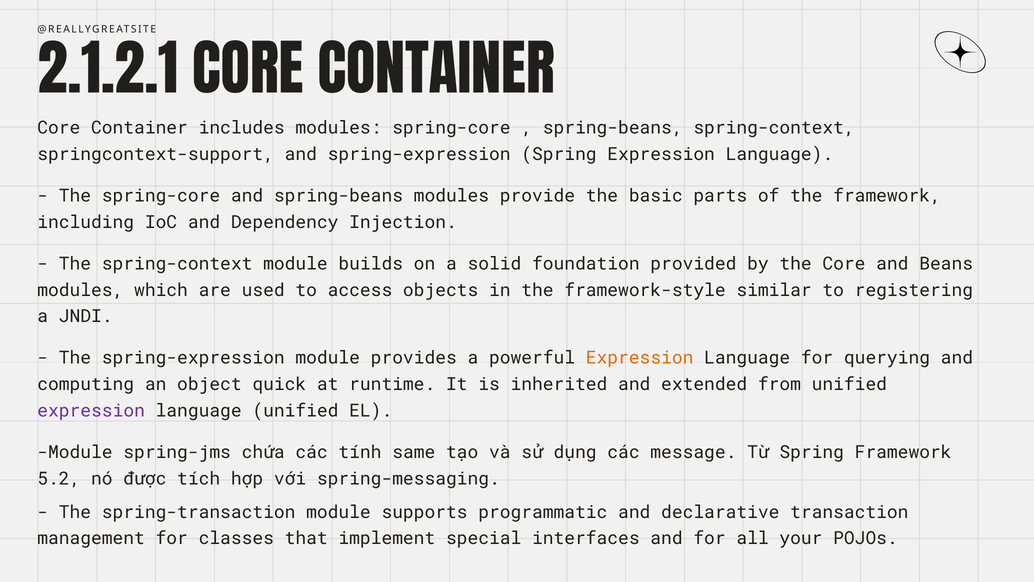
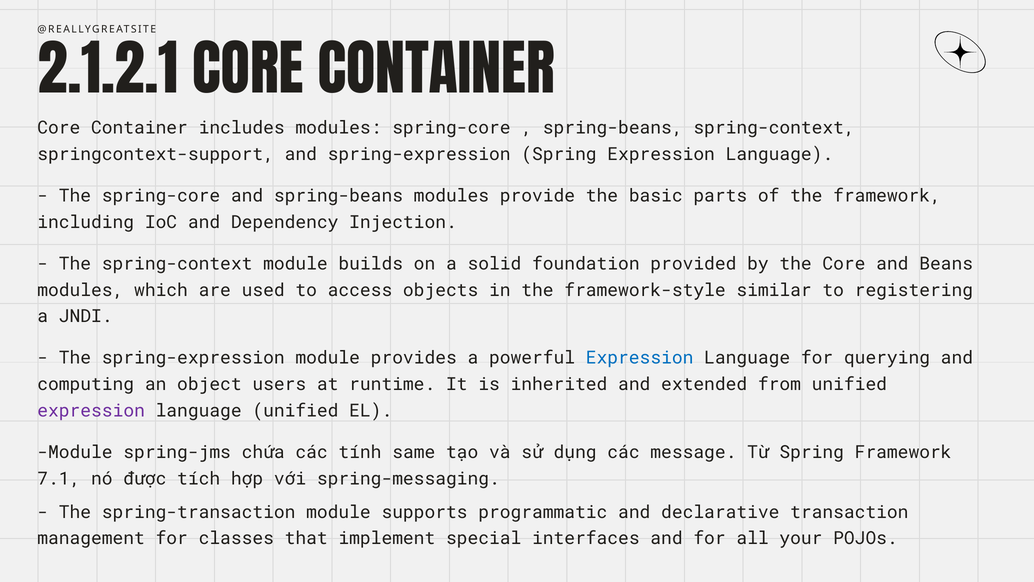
Expression at (640, 358) colour: orange -> blue
quick: quick -> users
5.2: 5.2 -> 7.1
